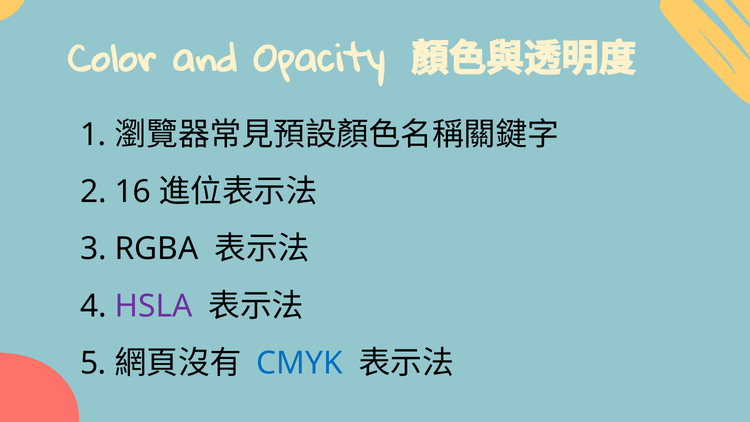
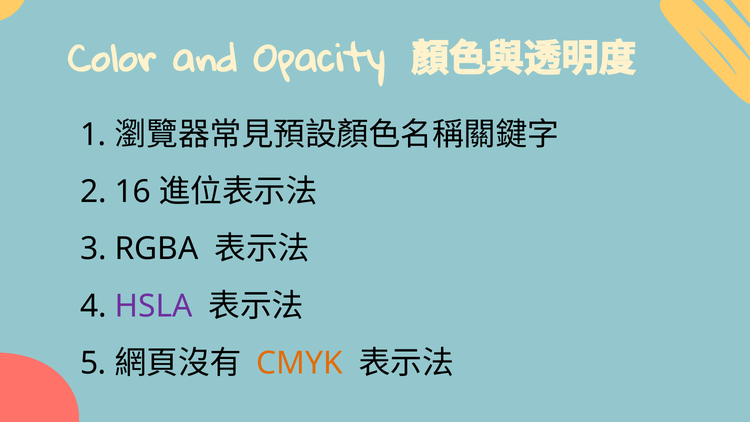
CMYK colour: blue -> orange
